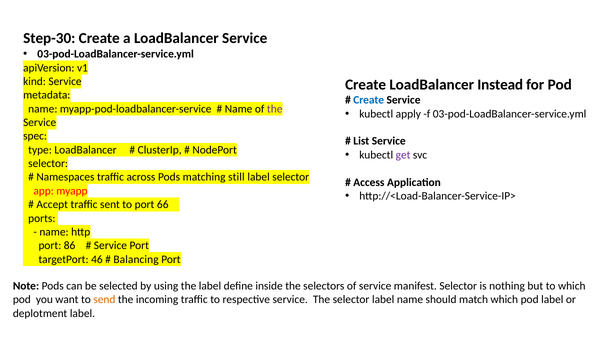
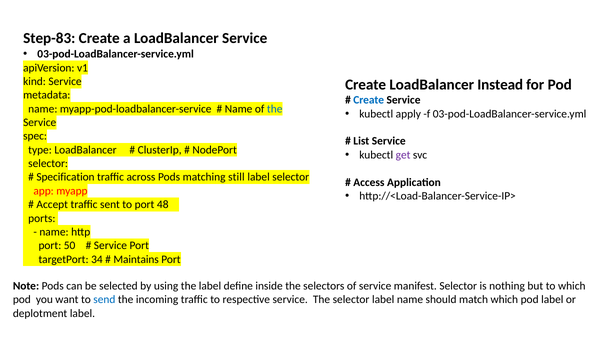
Step-30: Step-30 -> Step-83
the at (275, 109) colour: purple -> blue
Namespaces: Namespaces -> Specification
66: 66 -> 48
86: 86 -> 50
46: 46 -> 34
Balancing: Balancing -> Maintains
send colour: orange -> blue
